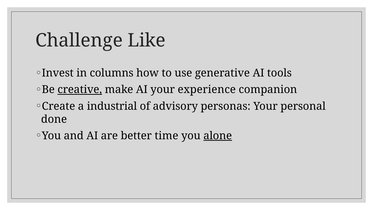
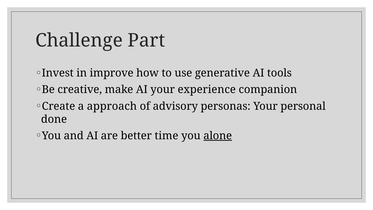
Like: Like -> Part
columns: columns -> improve
creative underline: present -> none
industrial: industrial -> approach
